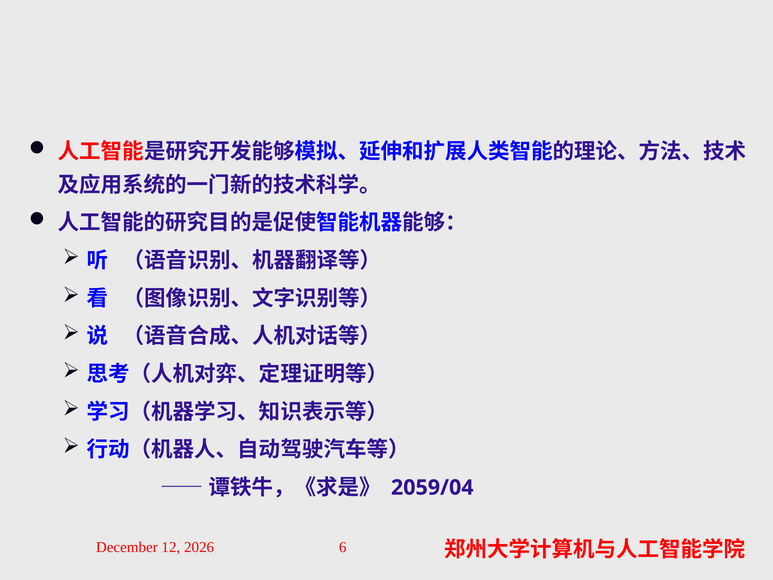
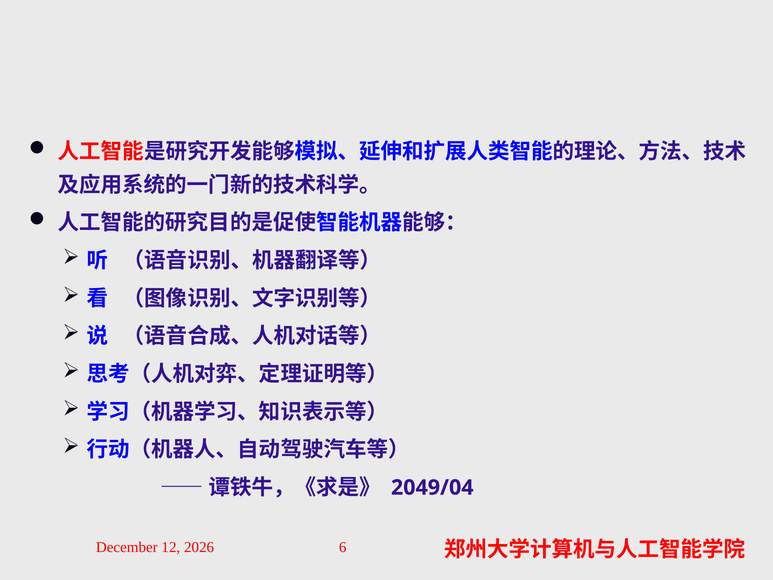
2059/04: 2059/04 -> 2049/04
